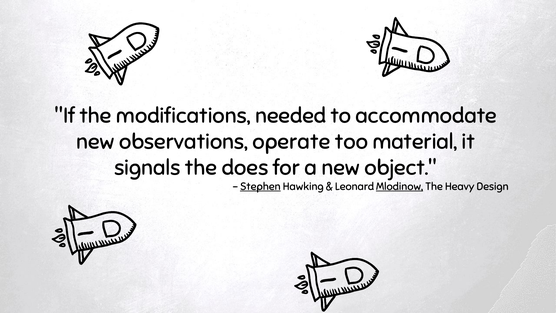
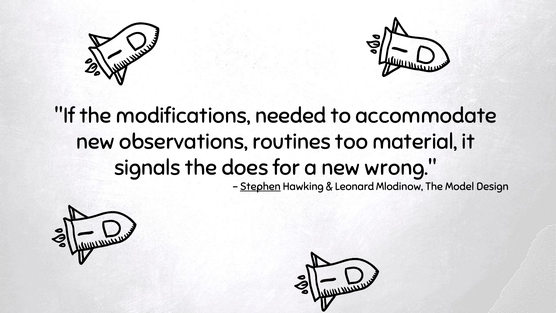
operate: operate -> routines
object: object -> wrong
Mlodinow underline: present -> none
Heavy: Heavy -> Model
